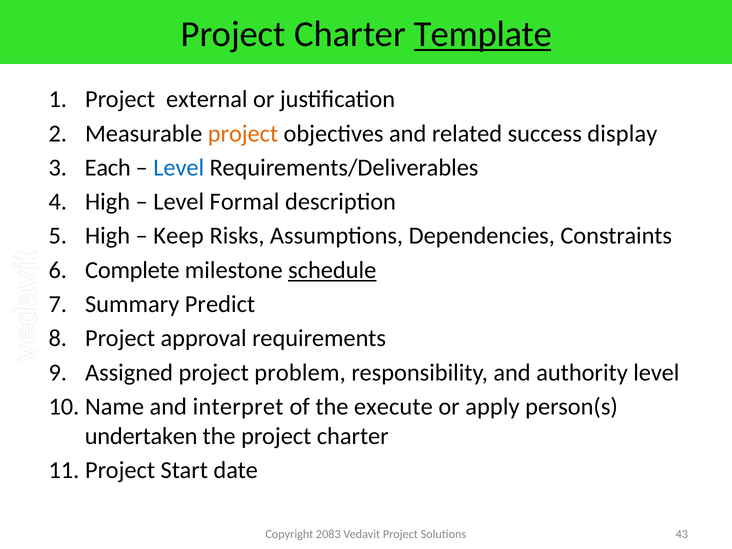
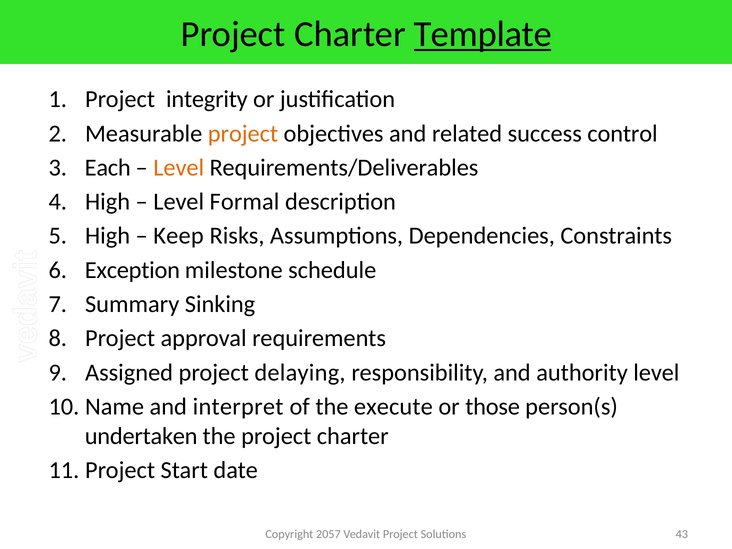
external: external -> integrity
display: display -> control
Level at (179, 168) colour: blue -> orange
Complete: Complete -> Exception
schedule underline: present -> none
Predict: Predict -> Sinking
problem: problem -> delaying
apply: apply -> those
2083: 2083 -> 2057
